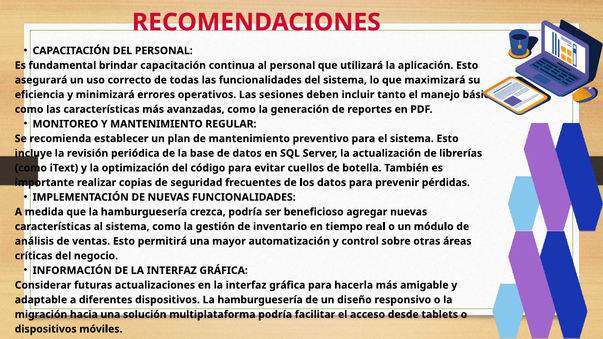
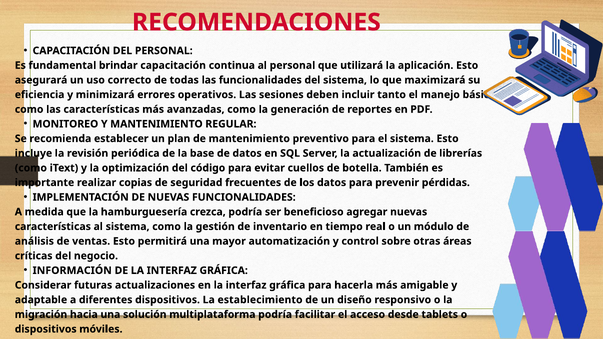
dispositivos La hamburguesería: hamburguesería -> establecimiento
